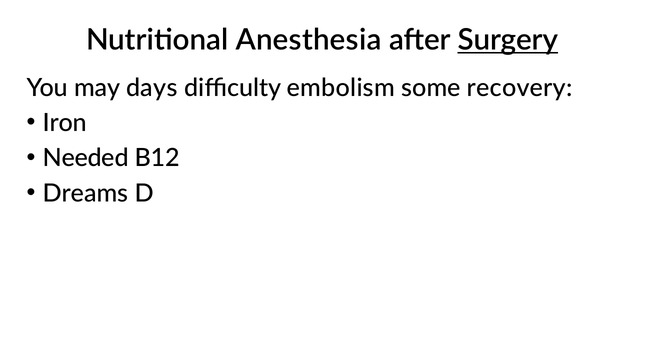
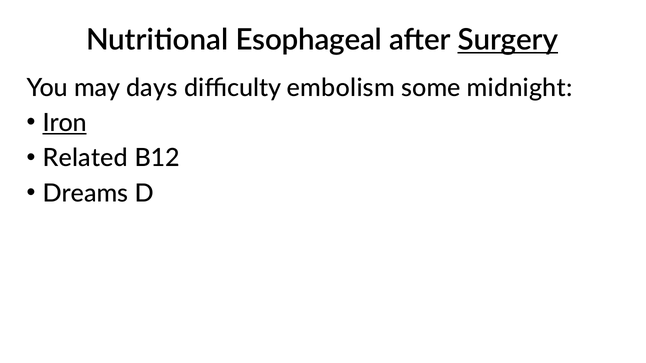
Anesthesia: Anesthesia -> Esophageal
recovery: recovery -> midnight
Iron underline: none -> present
Needed: Needed -> Related
